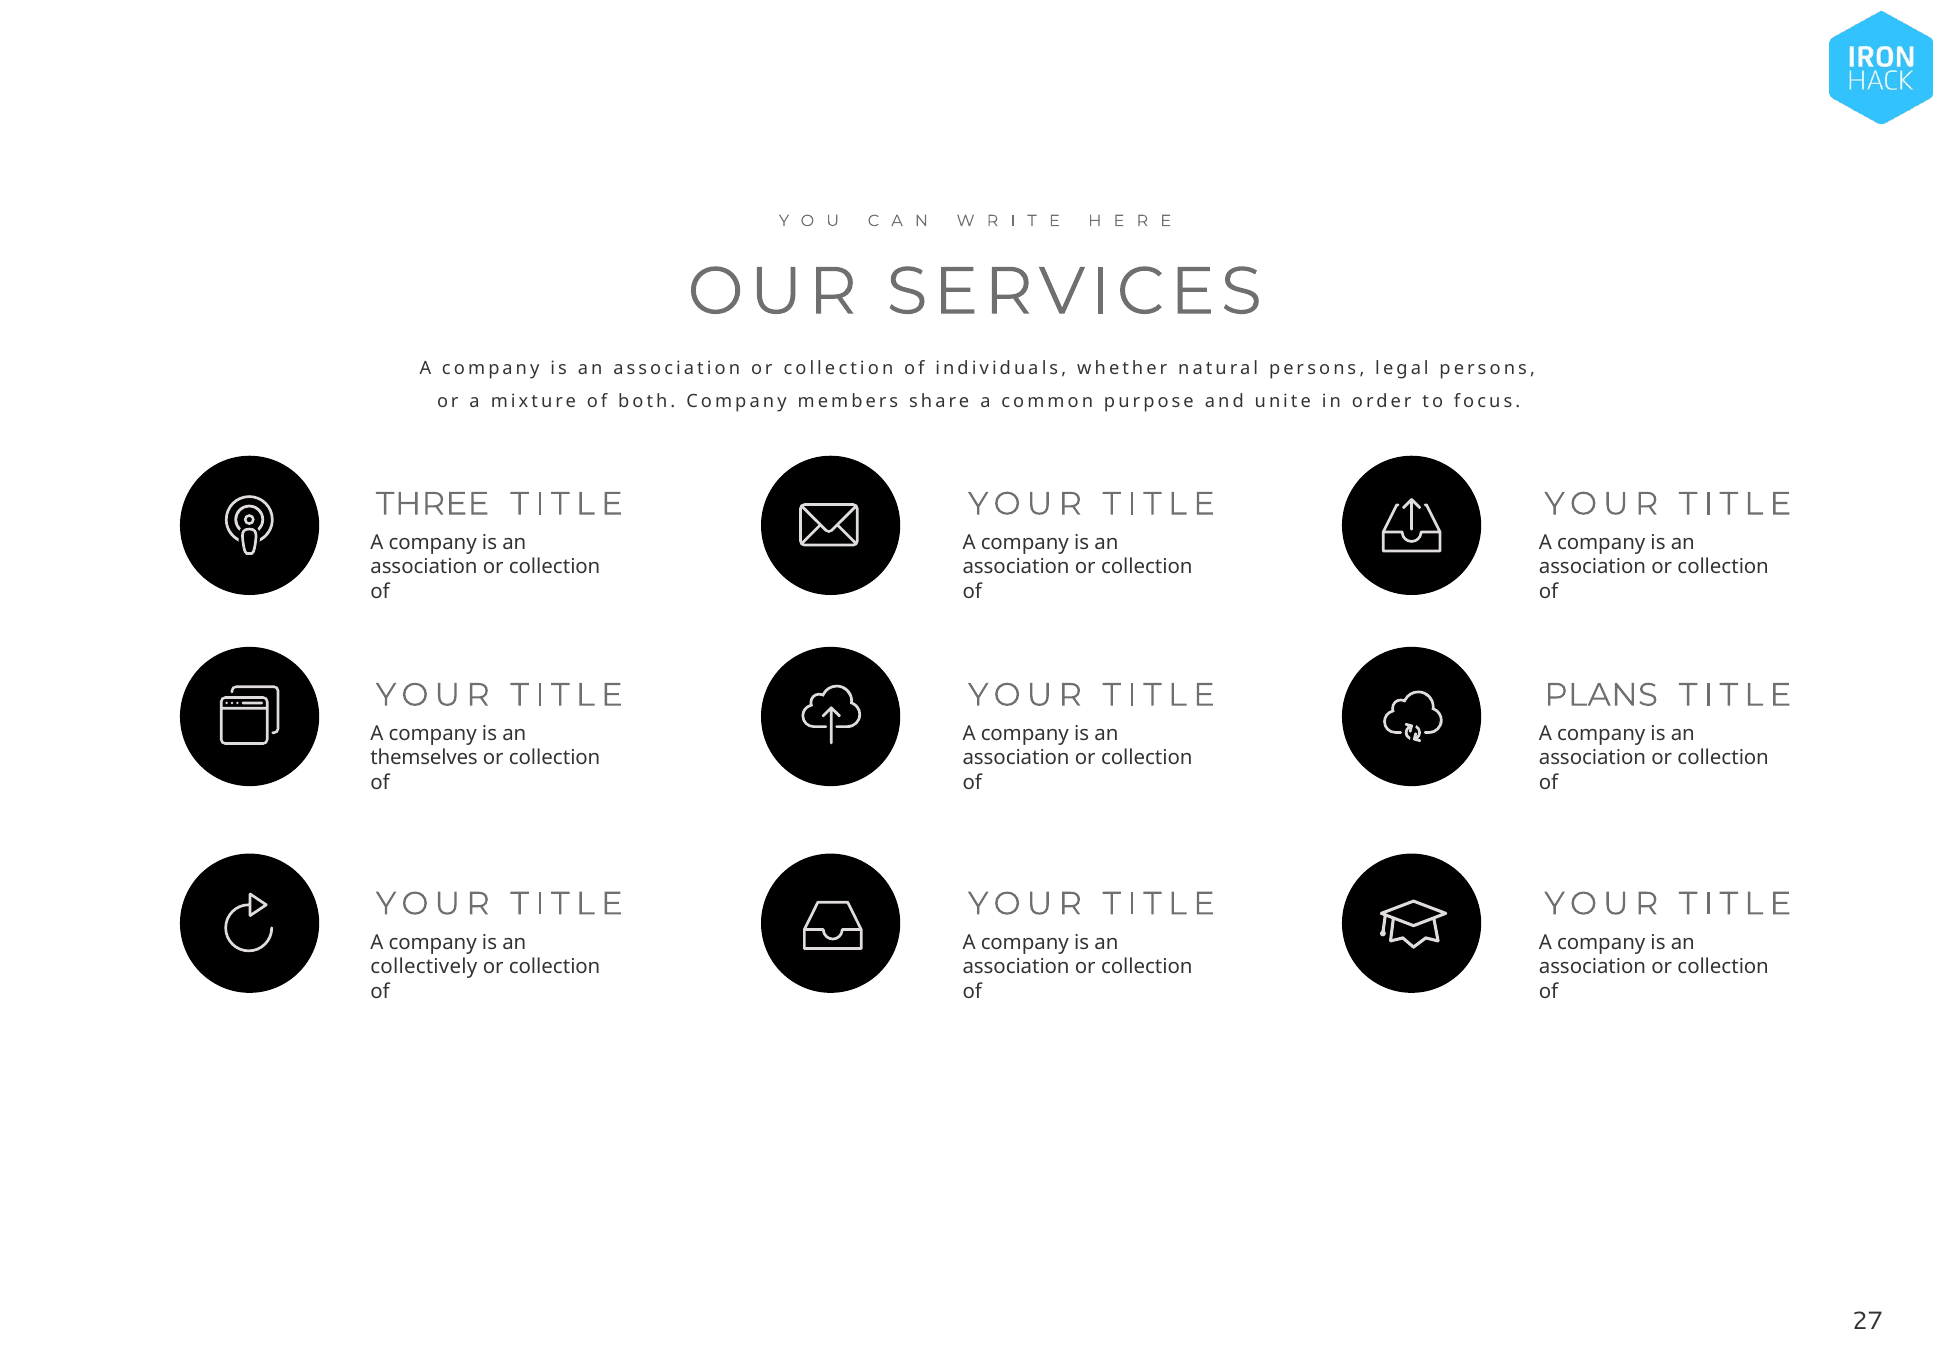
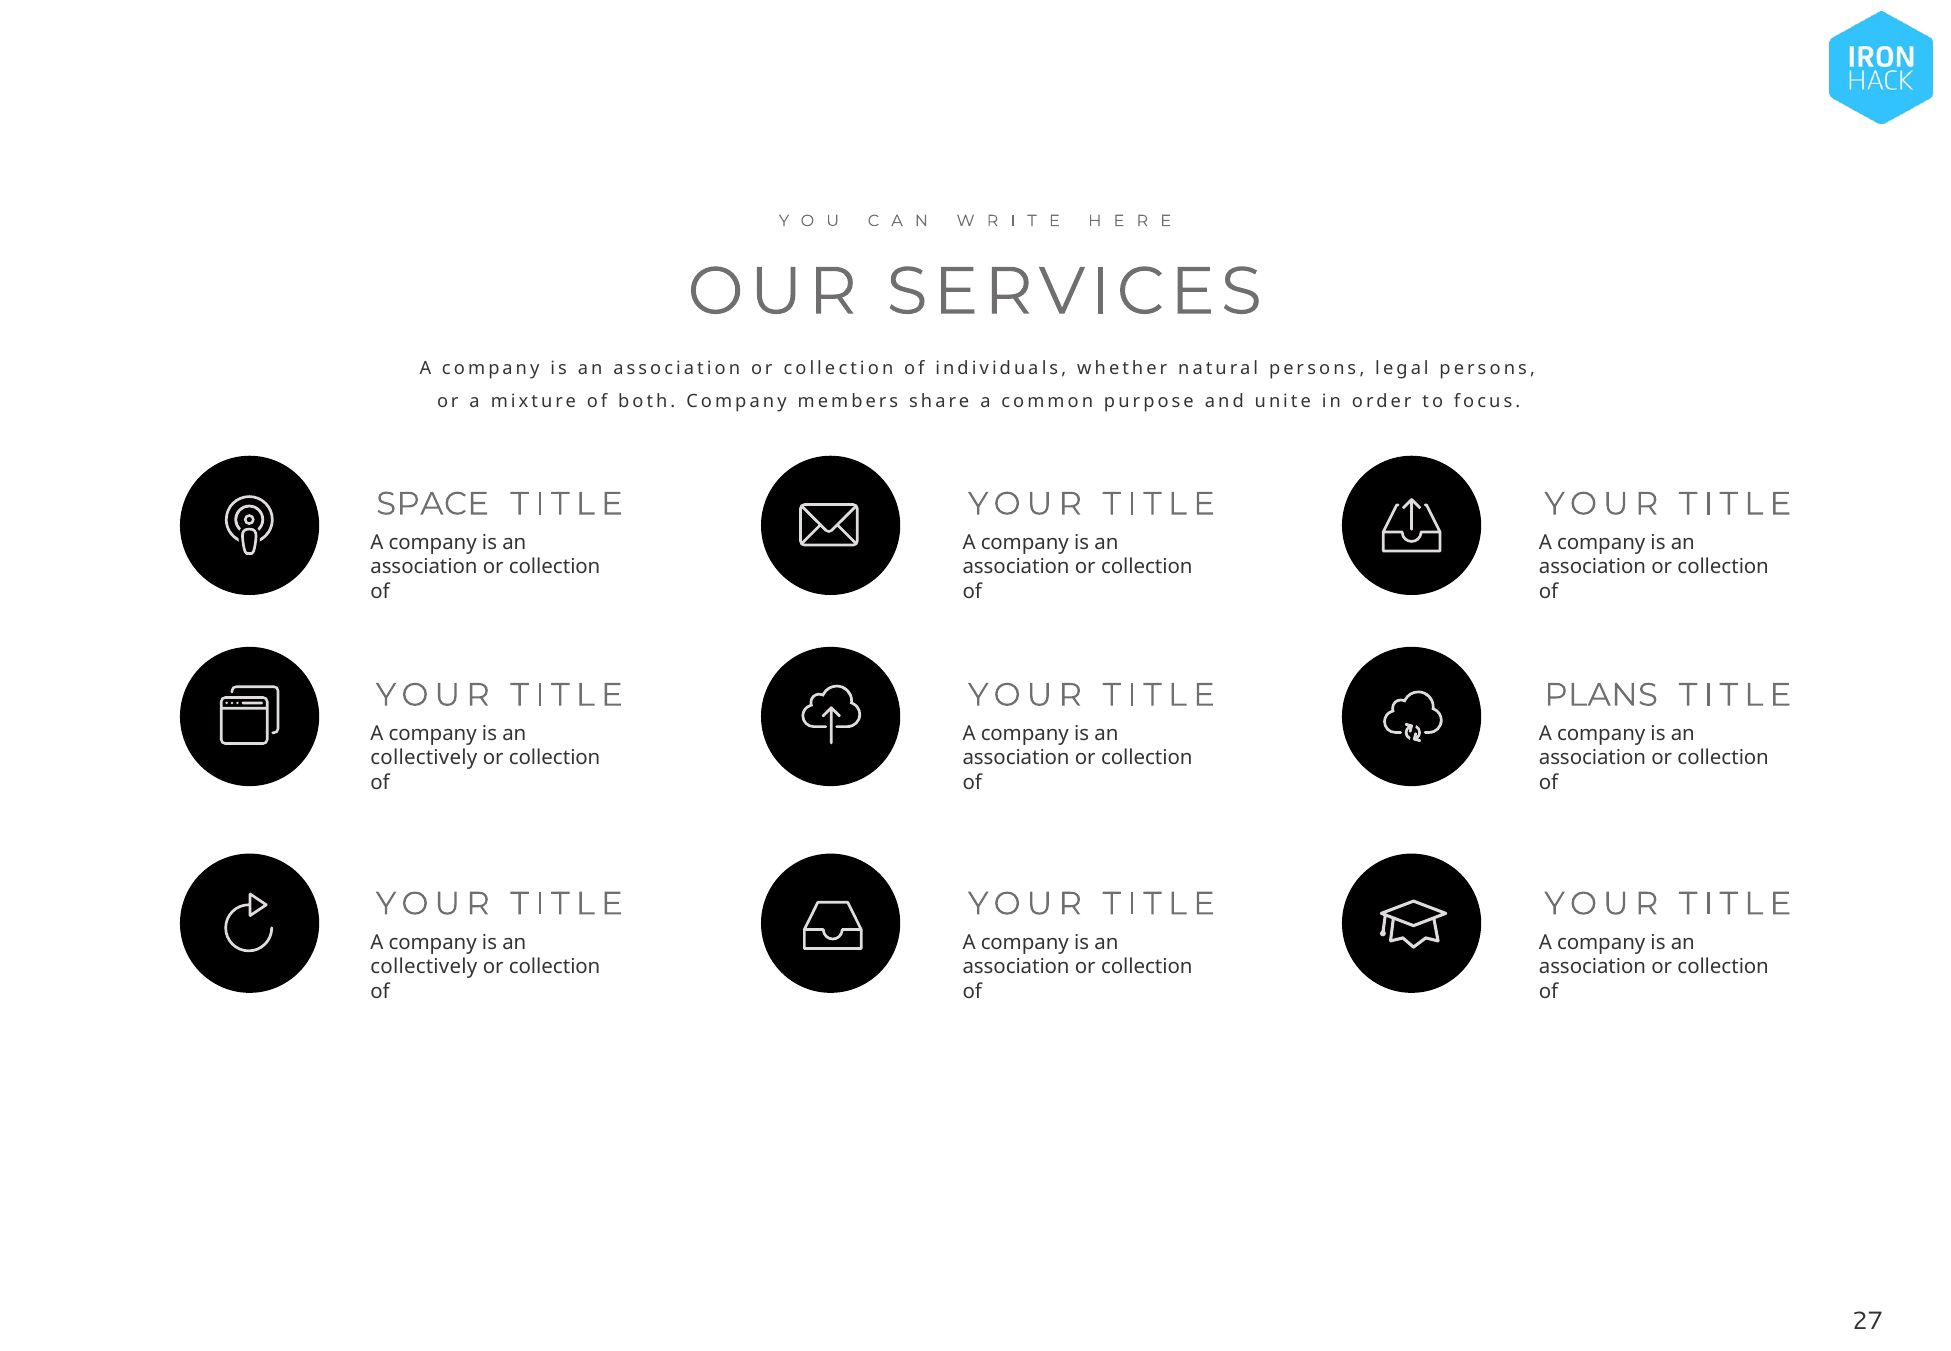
THREE: THREE -> SPACE
themselves at (424, 758): themselves -> collectively
